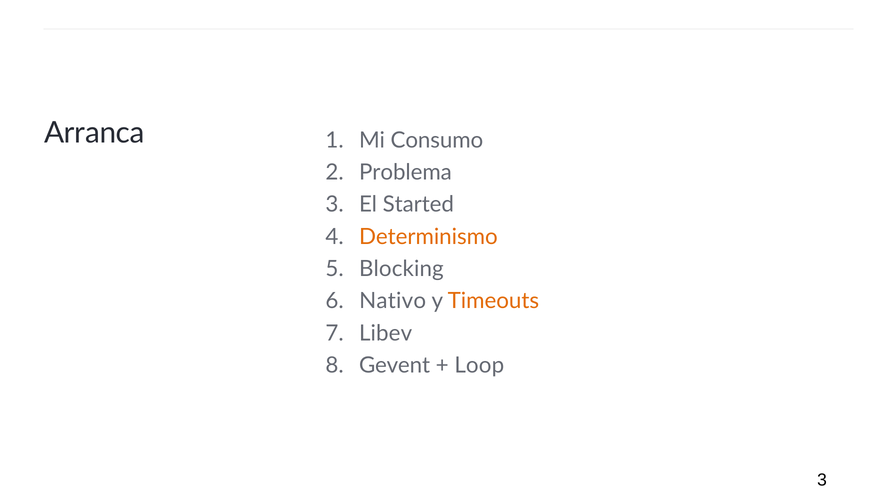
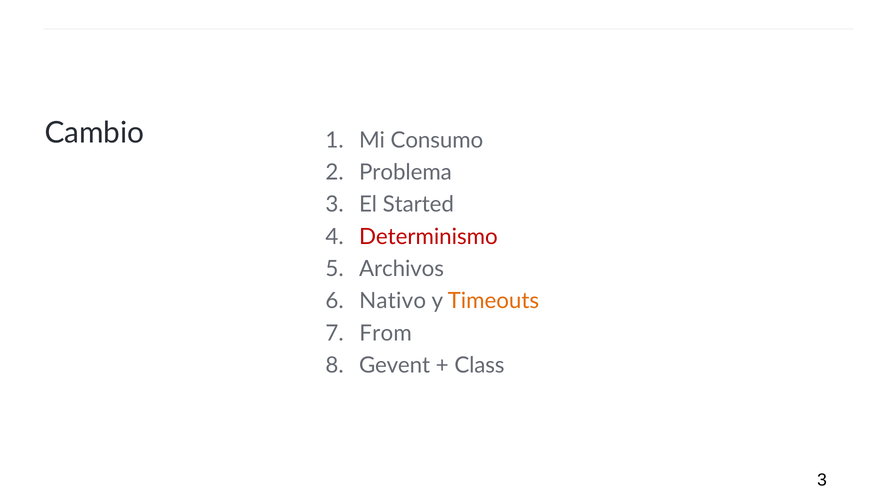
Arranca: Arranca -> Cambio
Determinismo colour: orange -> red
Blocking: Blocking -> Archivos
Libev: Libev -> From
Loop: Loop -> Class
